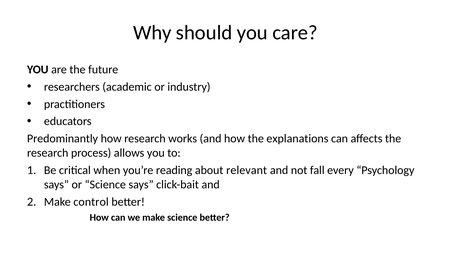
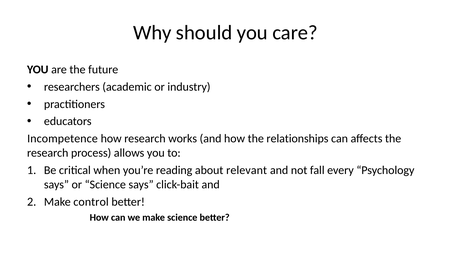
Predominantly: Predominantly -> Incompetence
explanations: explanations -> relationships
